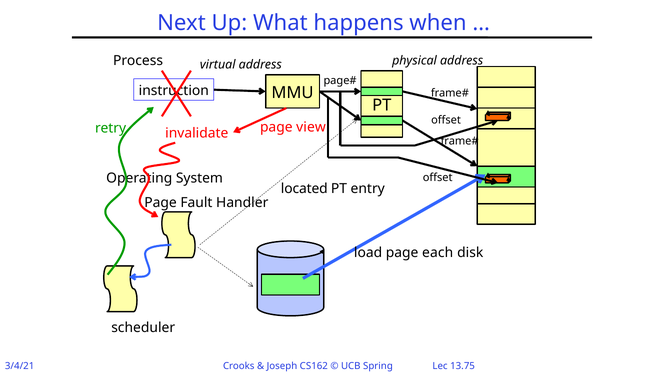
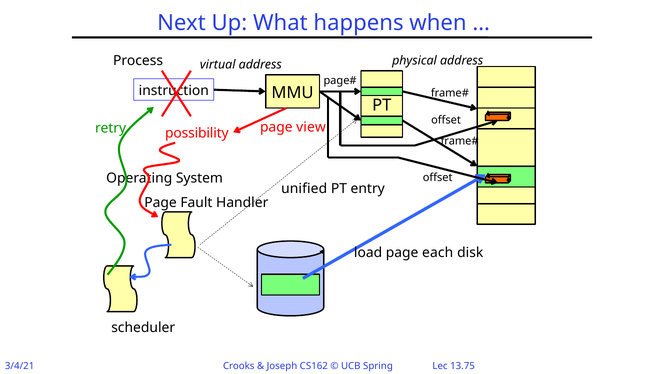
invalidate: invalidate -> possibility
located: located -> unified
